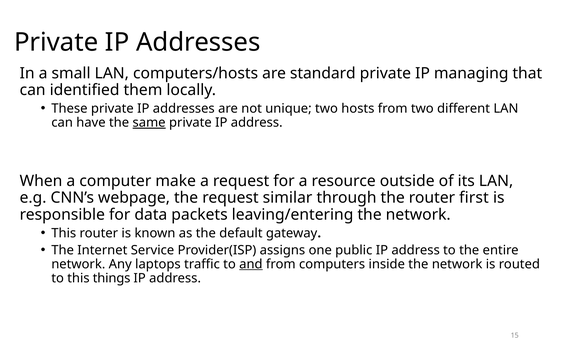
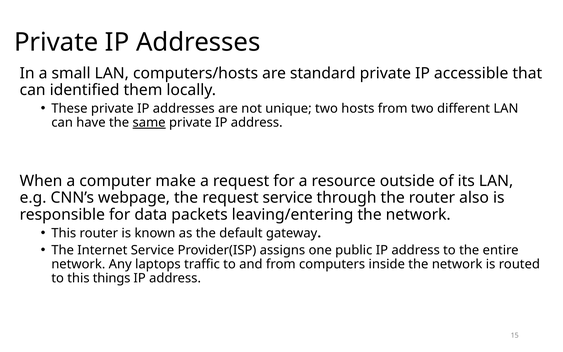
managing: managing -> accessible
request similar: similar -> service
first: first -> also
and underline: present -> none
